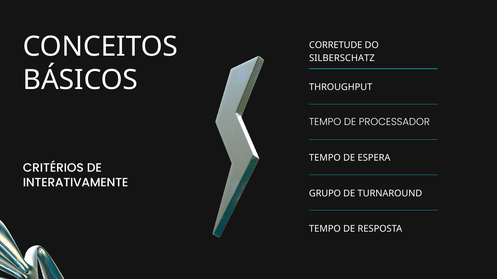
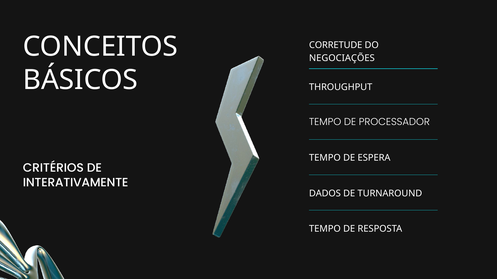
SILBERSCHATZ: SILBERSCHATZ -> NEGOCIAÇÕES
GRUPO: GRUPO -> DADOS
